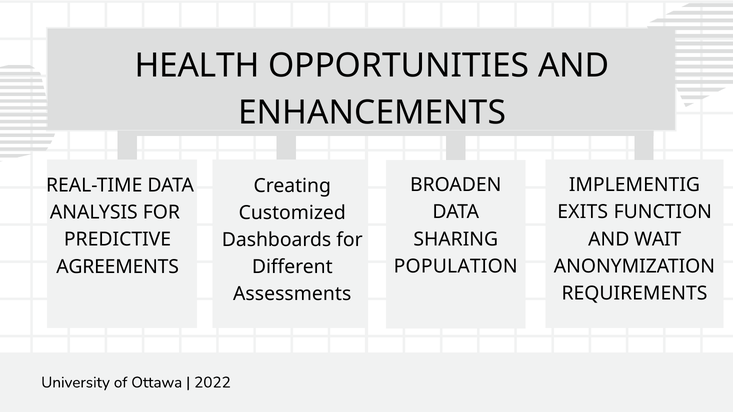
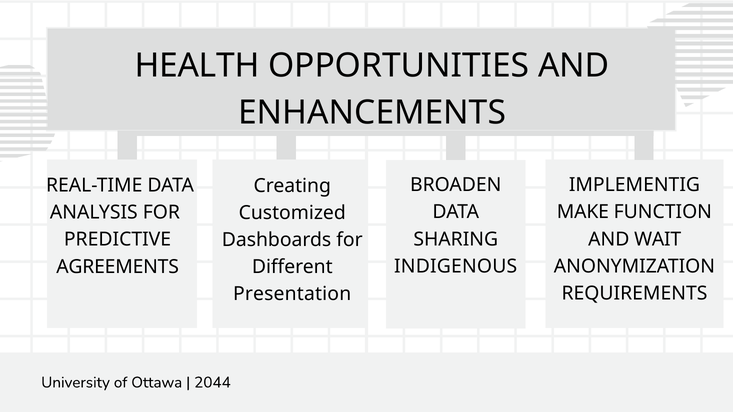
EXITS: EXITS -> MAKE
POPULATION: POPULATION -> INDIGENOUS
Assessments: Assessments -> Presentation
2022: 2022 -> 2044
